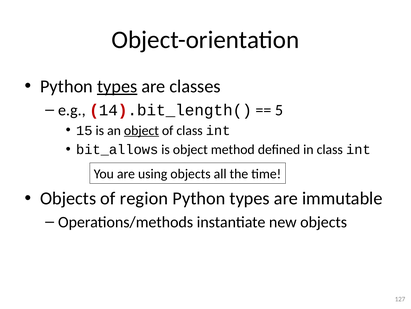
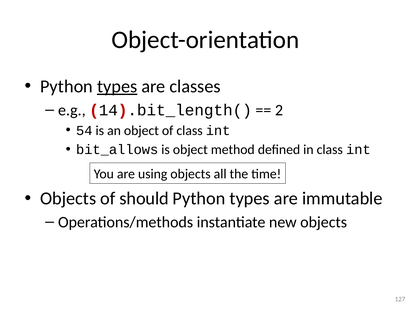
5: 5 -> 2
15: 15 -> 54
object at (141, 130) underline: present -> none
region: region -> should
